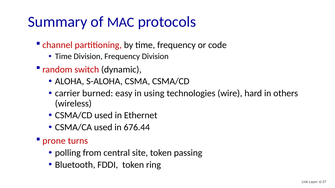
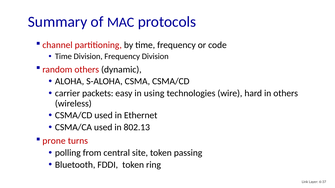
random switch: switch -> others
burned: burned -> packets
676.44: 676.44 -> 802.13
